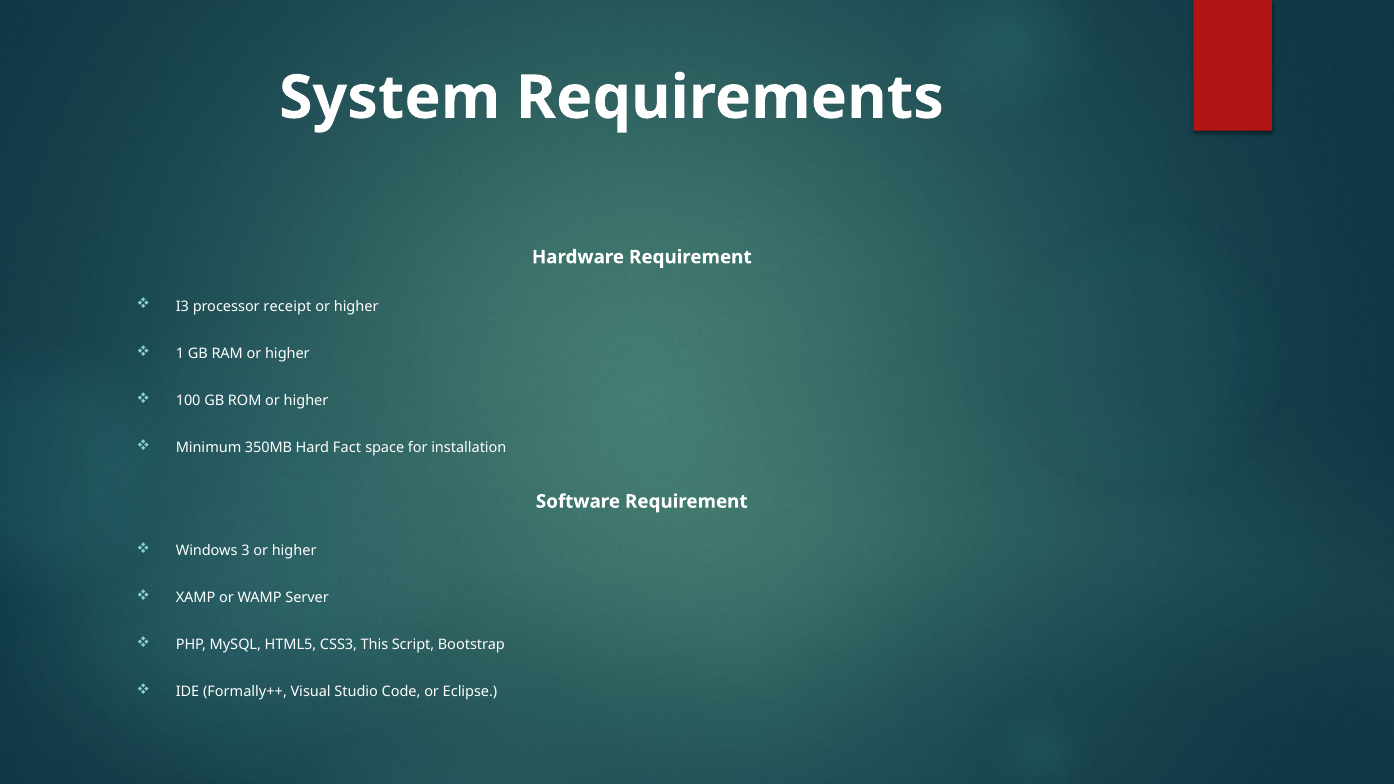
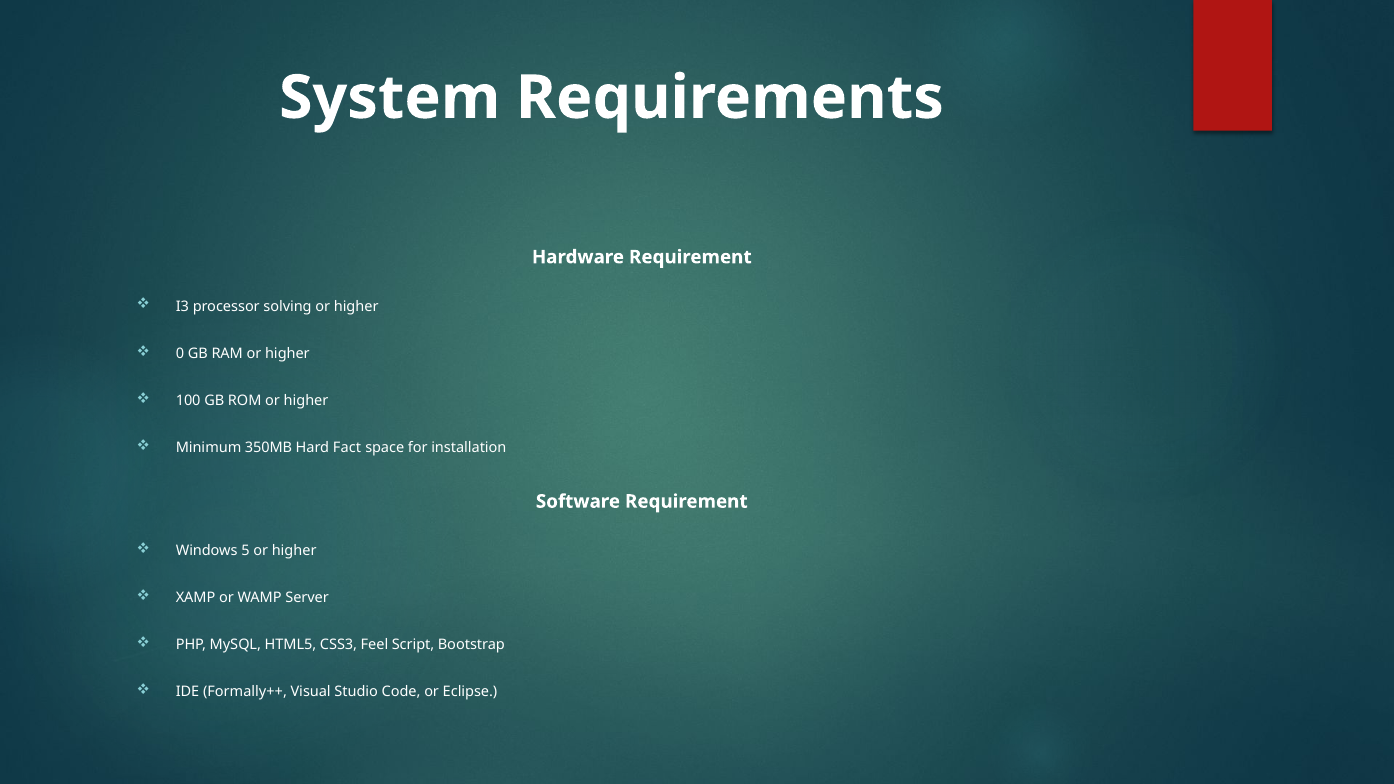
receipt: receipt -> solving
1: 1 -> 0
3: 3 -> 5
This: This -> Feel
